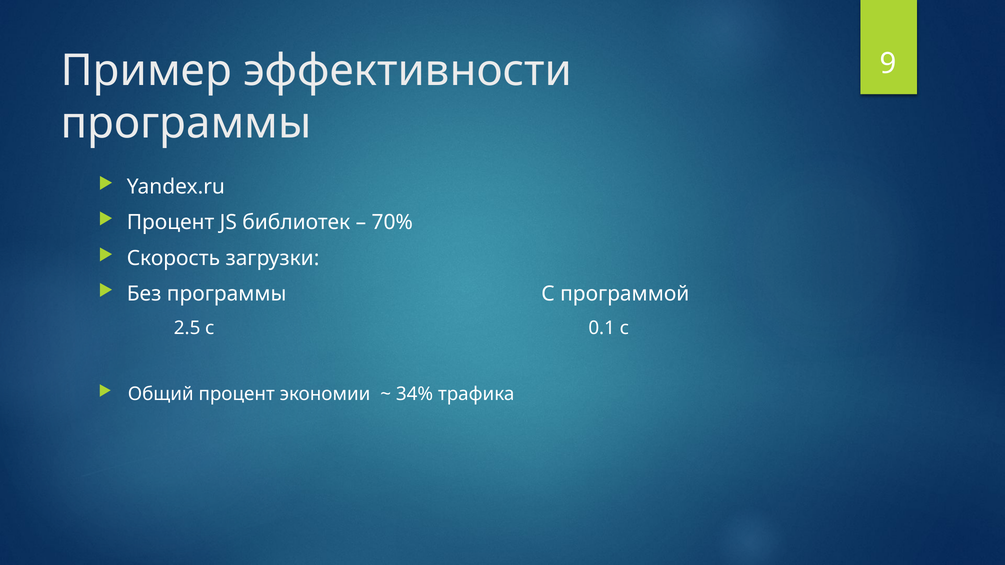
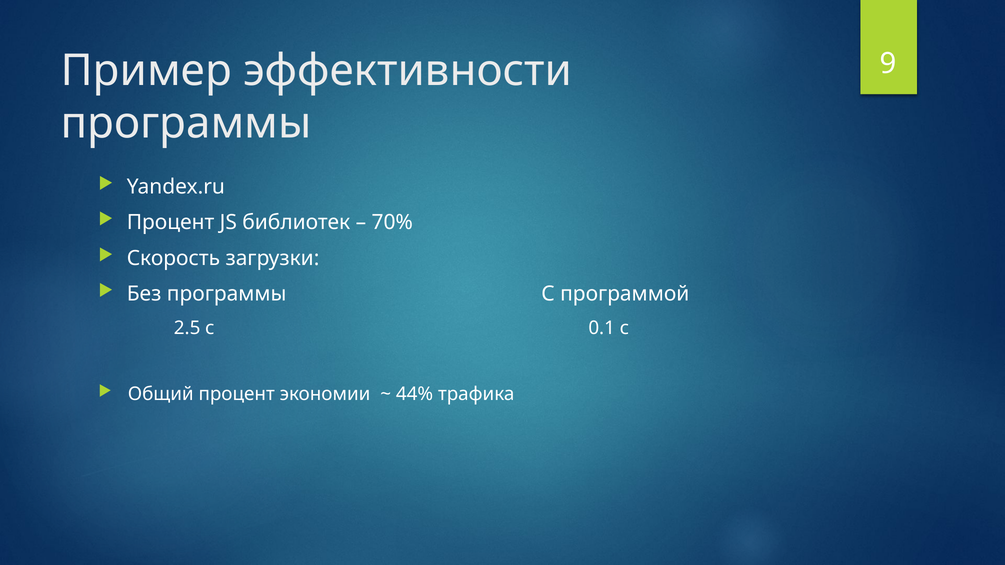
34%: 34% -> 44%
